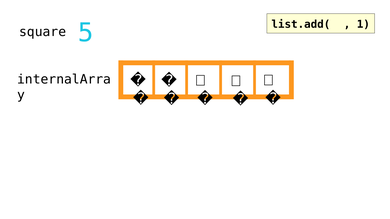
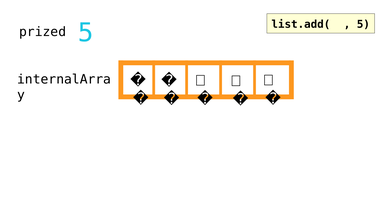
square: square -> prized
list.add(🌽 1: 1 -> 5
